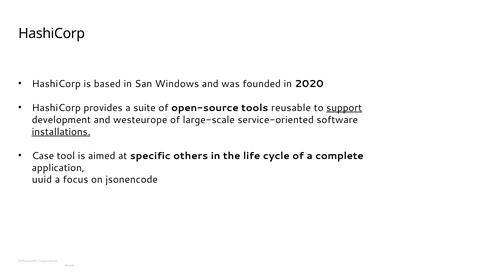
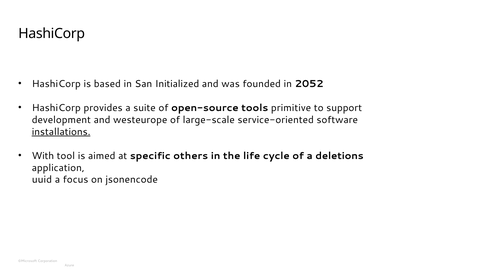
Windows: Windows -> Initialized
2020: 2020 -> 2052
reusable: reusable -> primitive
support underline: present -> none
Case: Case -> With
complete: complete -> deletions
